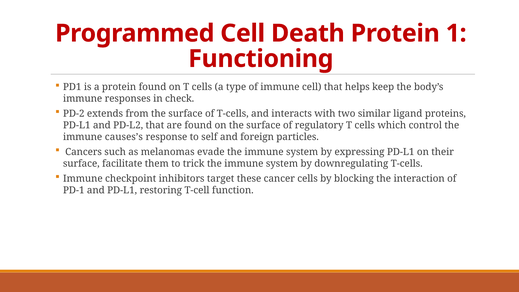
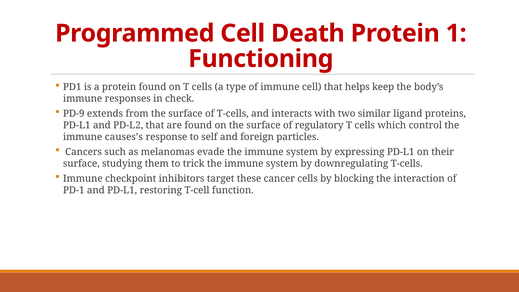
PD-2: PD-2 -> PD-9
facilitate: facilitate -> studying
